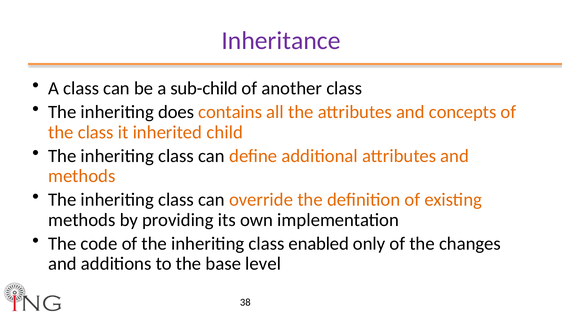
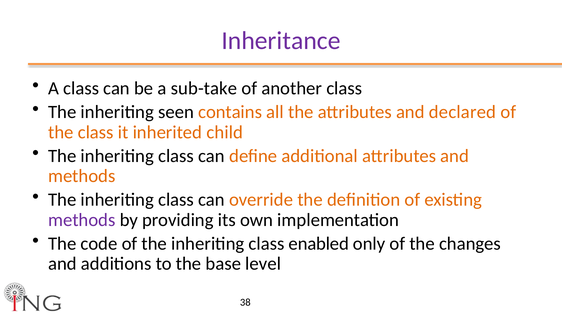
sub-child: sub-child -> sub-take
does: does -> seen
concepts: concepts -> declared
methods at (82, 220) colour: black -> purple
